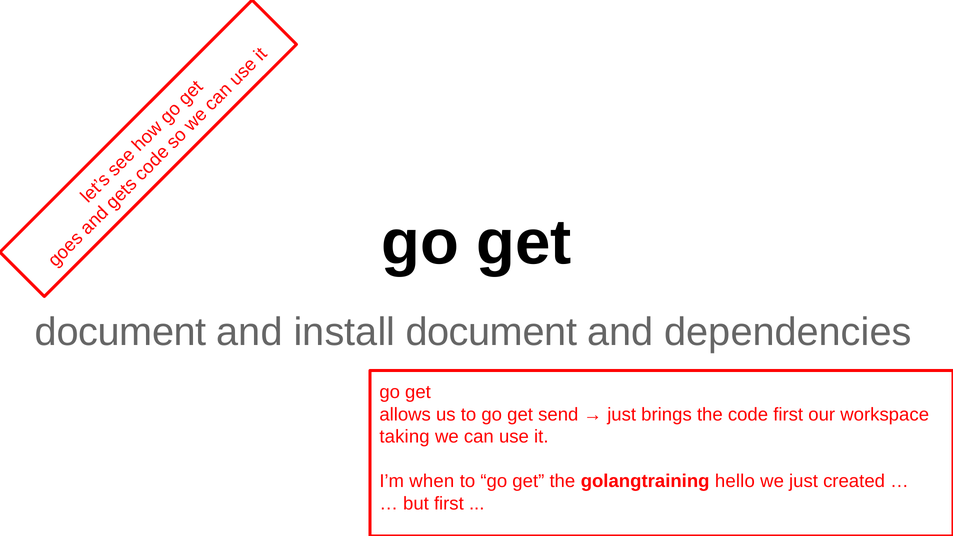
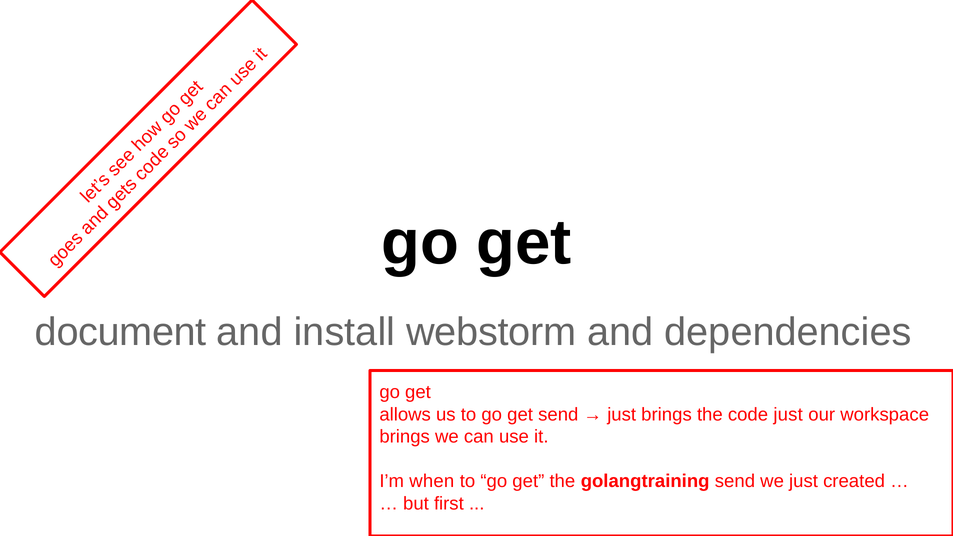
install document: document -> webstorm
code first: first -> just
taking at (405, 437): taking -> brings
golangtraining hello: hello -> send
